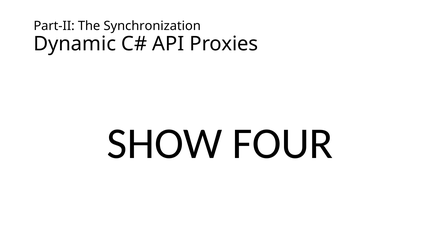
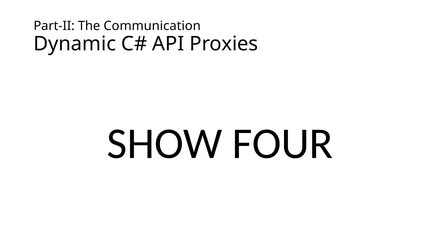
Synchronization: Synchronization -> Communication
